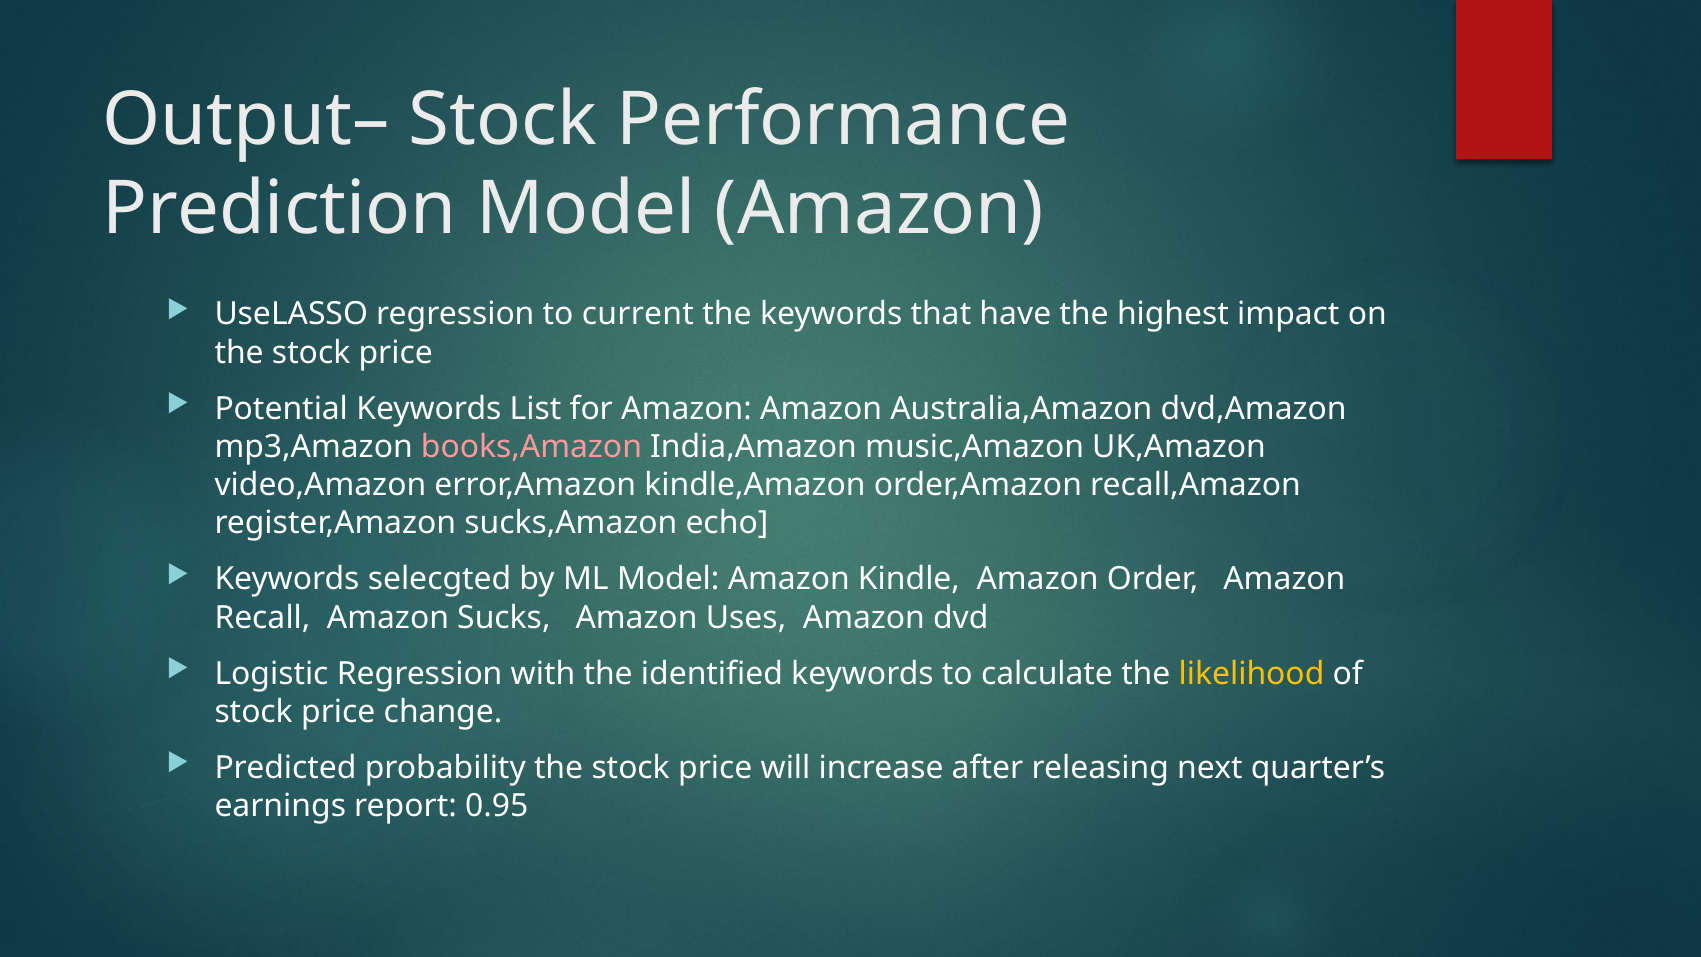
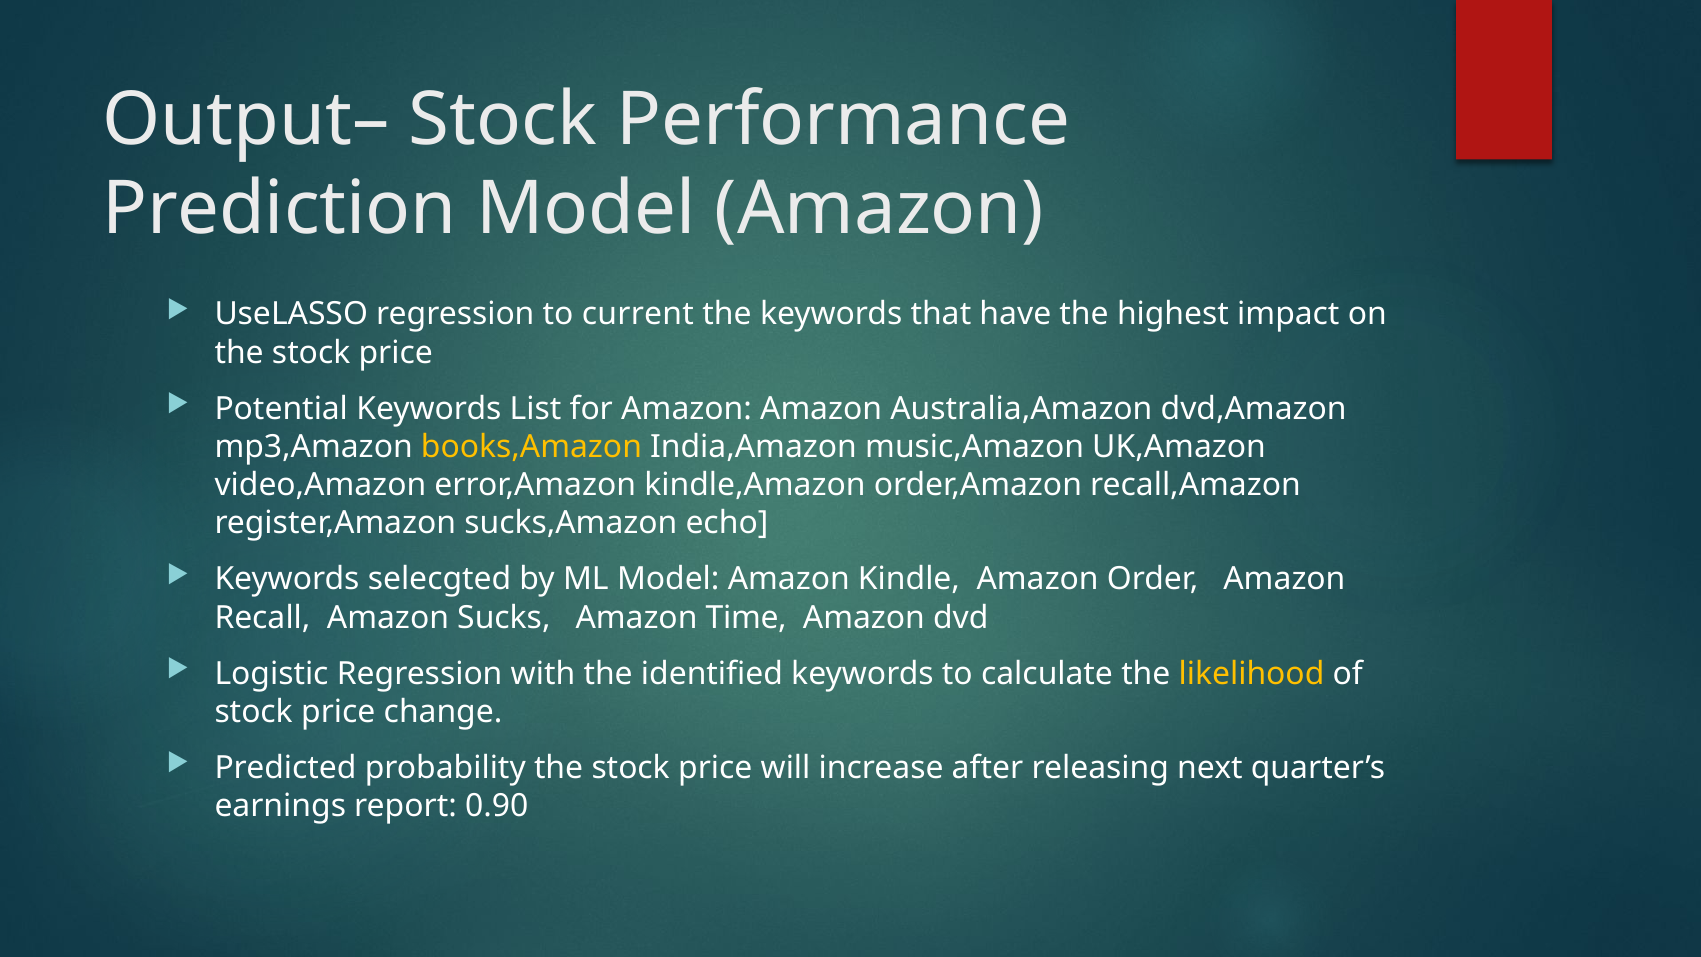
books,Amazon colour: pink -> yellow
Uses: Uses -> Time
0.95: 0.95 -> 0.90
